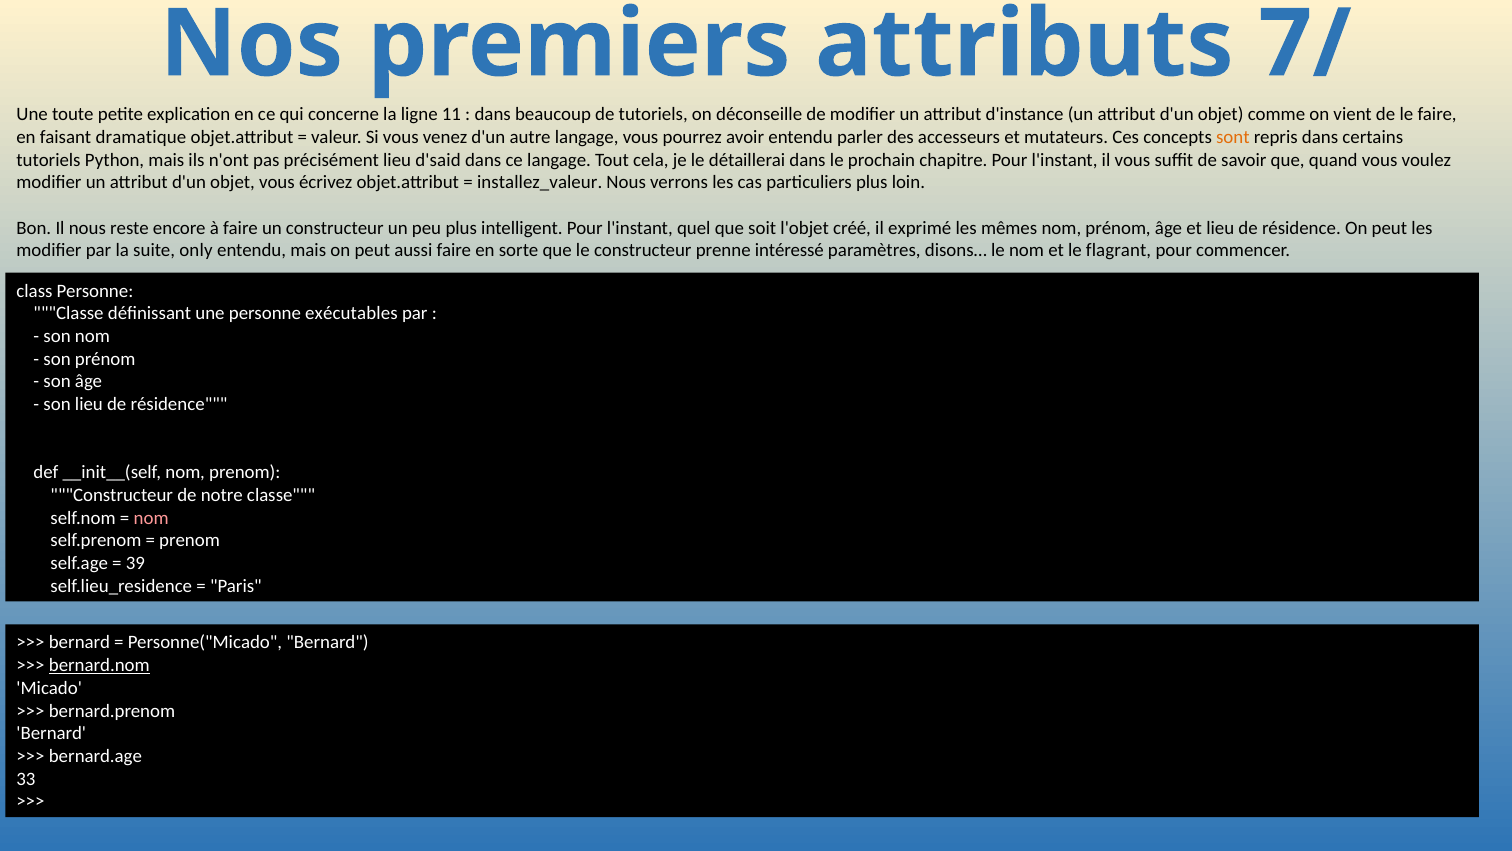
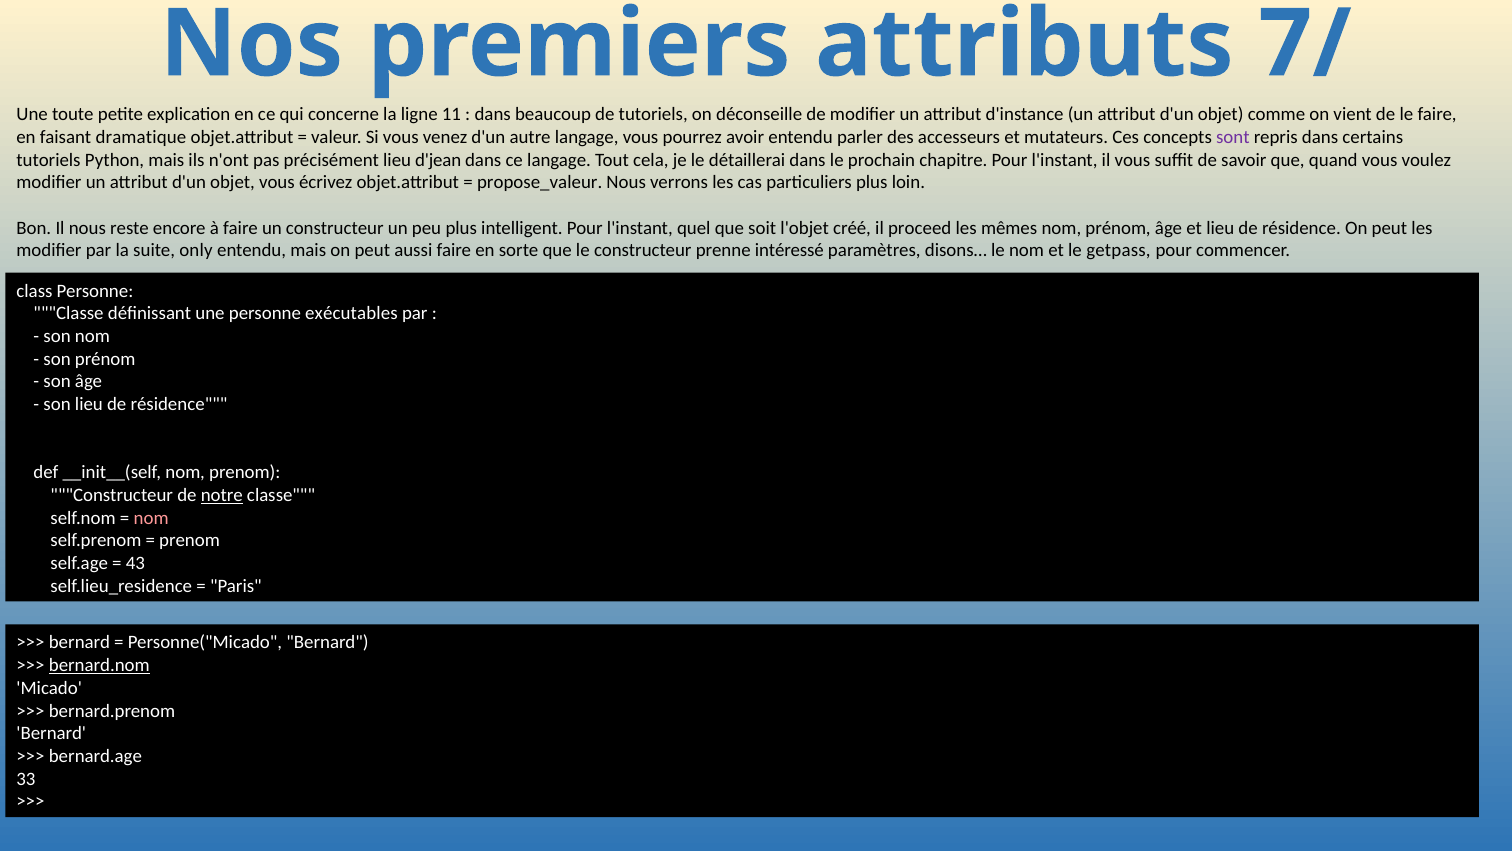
sont colour: orange -> purple
d'said: d'said -> d'jean
installez_valeur: installez_valeur -> propose_valeur
exprimé: exprimé -> proceed
flagrant: flagrant -> getpass
notre underline: none -> present
39: 39 -> 43
